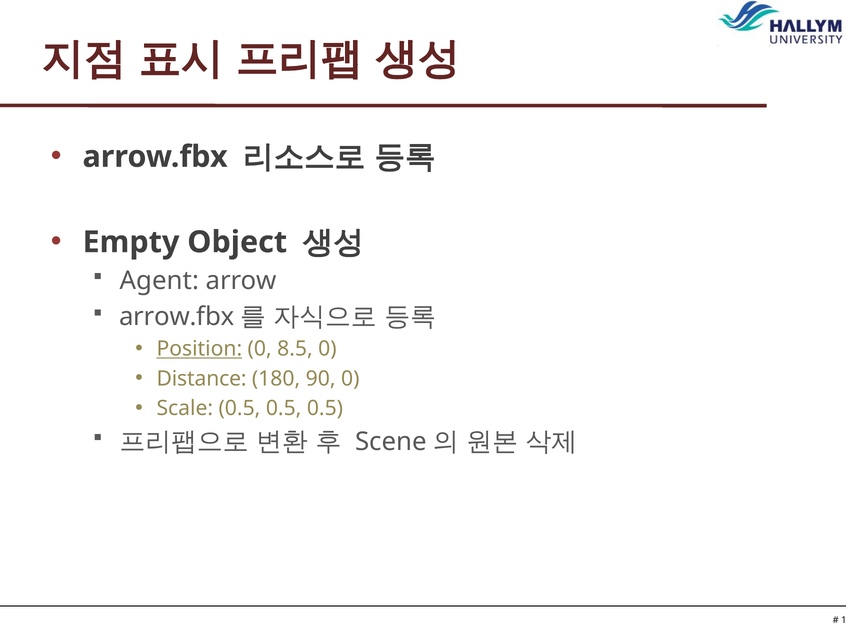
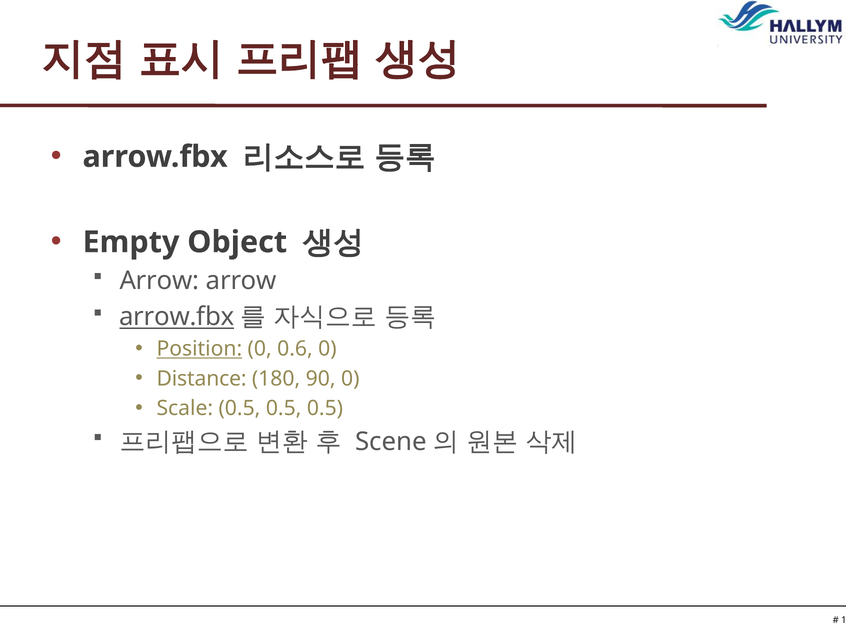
Agent at (159, 281): Agent -> Arrow
arrow.fbx at (177, 317) underline: none -> present
8.5: 8.5 -> 0.6
